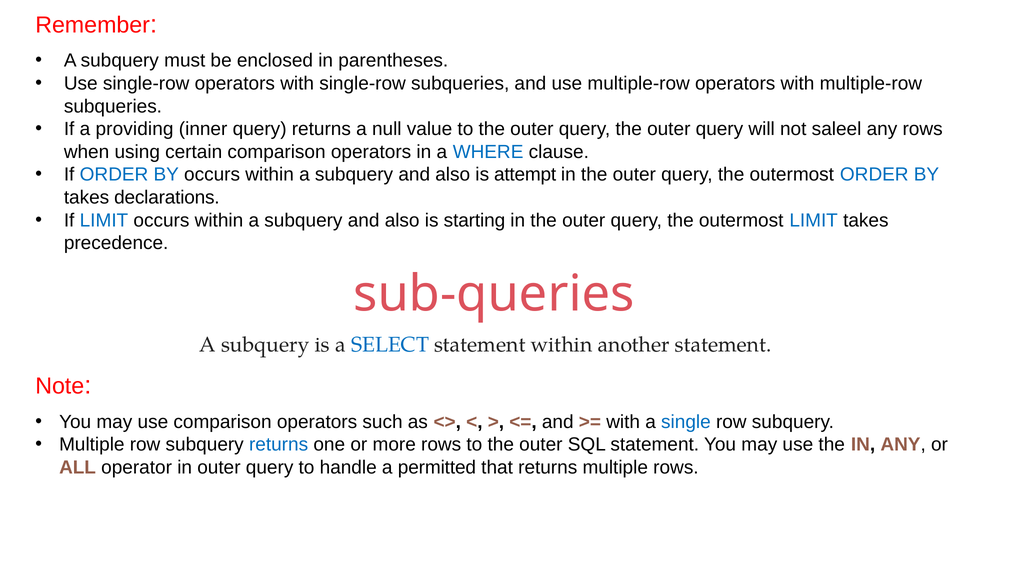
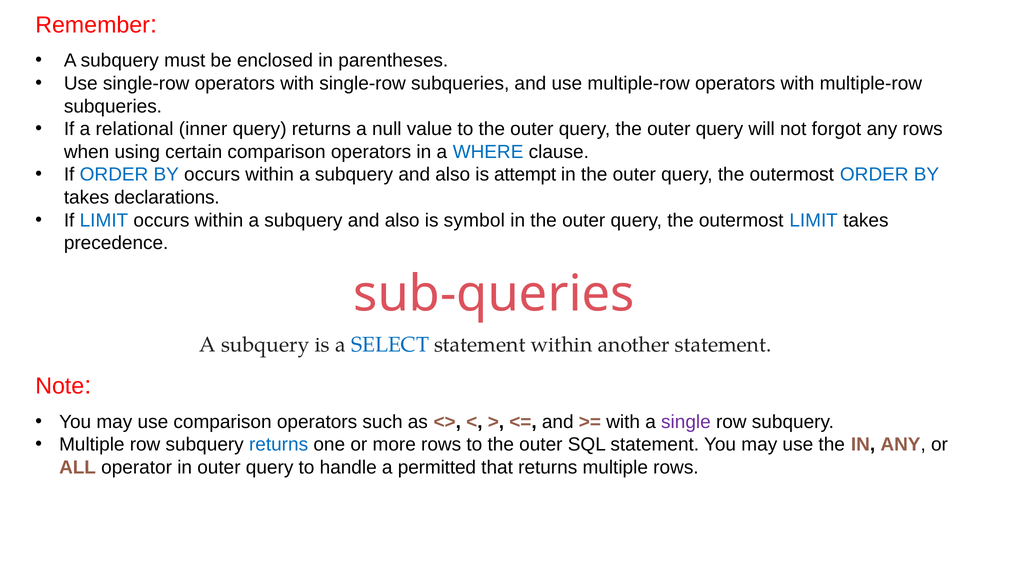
providing: providing -> relational
saleel: saleel -> forgot
starting: starting -> symbol
single colour: blue -> purple
